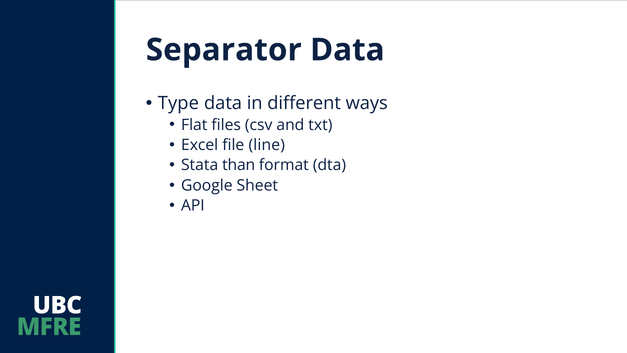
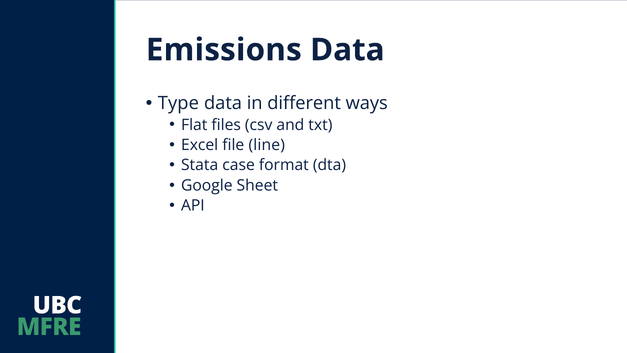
Separator: Separator -> Emissions
than: than -> case
